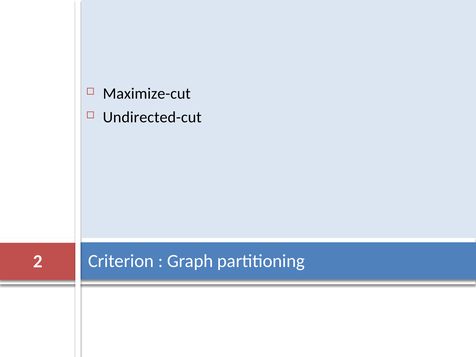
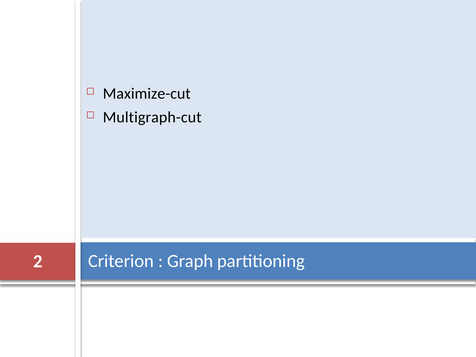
Undirected-cut: Undirected-cut -> Multigraph-cut
